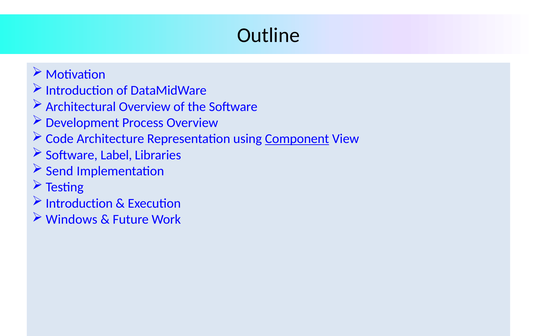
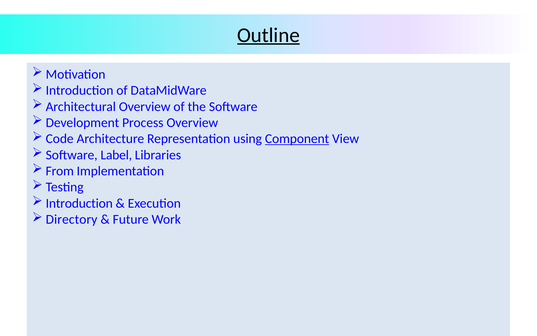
Outline underline: none -> present
Send: Send -> From
Windows: Windows -> Directory
